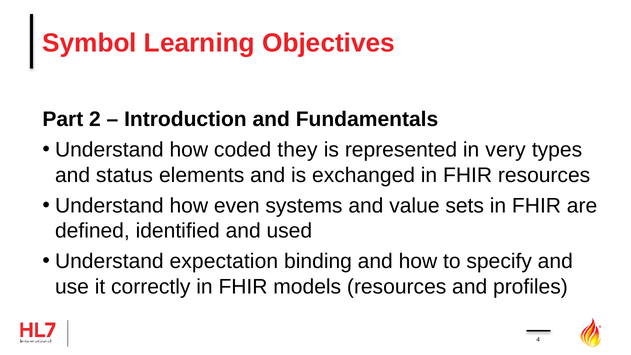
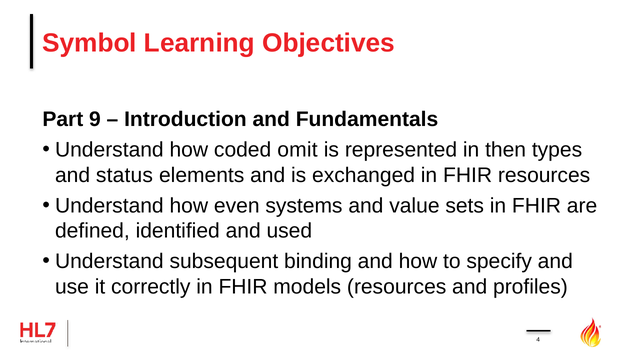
2: 2 -> 9
they: they -> omit
very: very -> then
expectation: expectation -> subsequent
